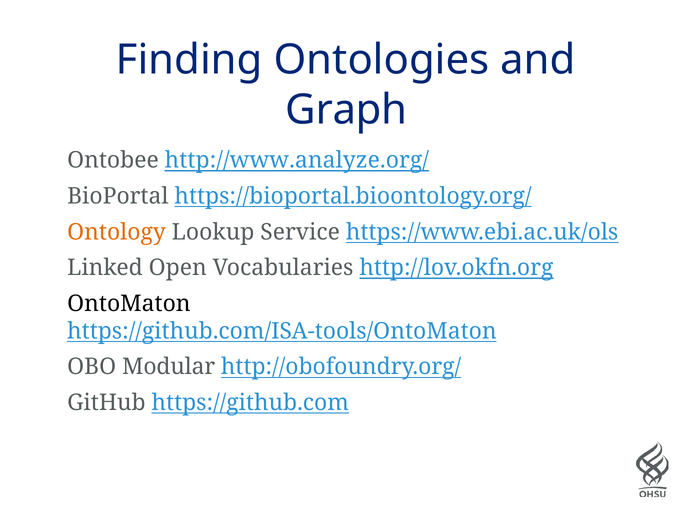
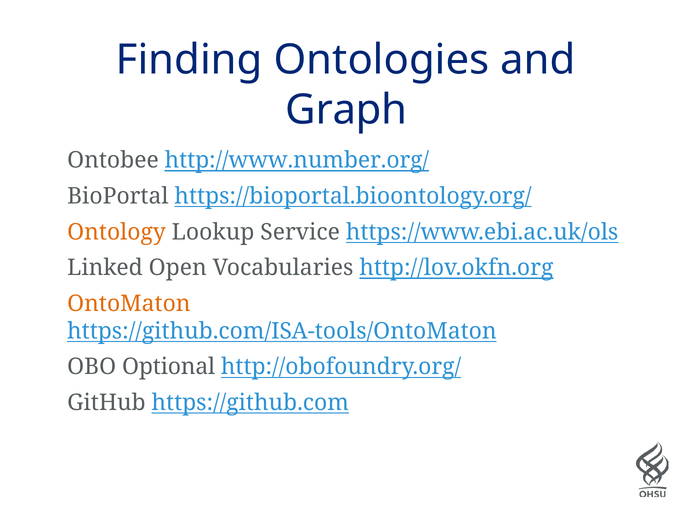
http://www.analyze.org/: http://www.analyze.org/ -> http://www.number.org/
OntoMaton colour: black -> orange
Modular: Modular -> Optional
